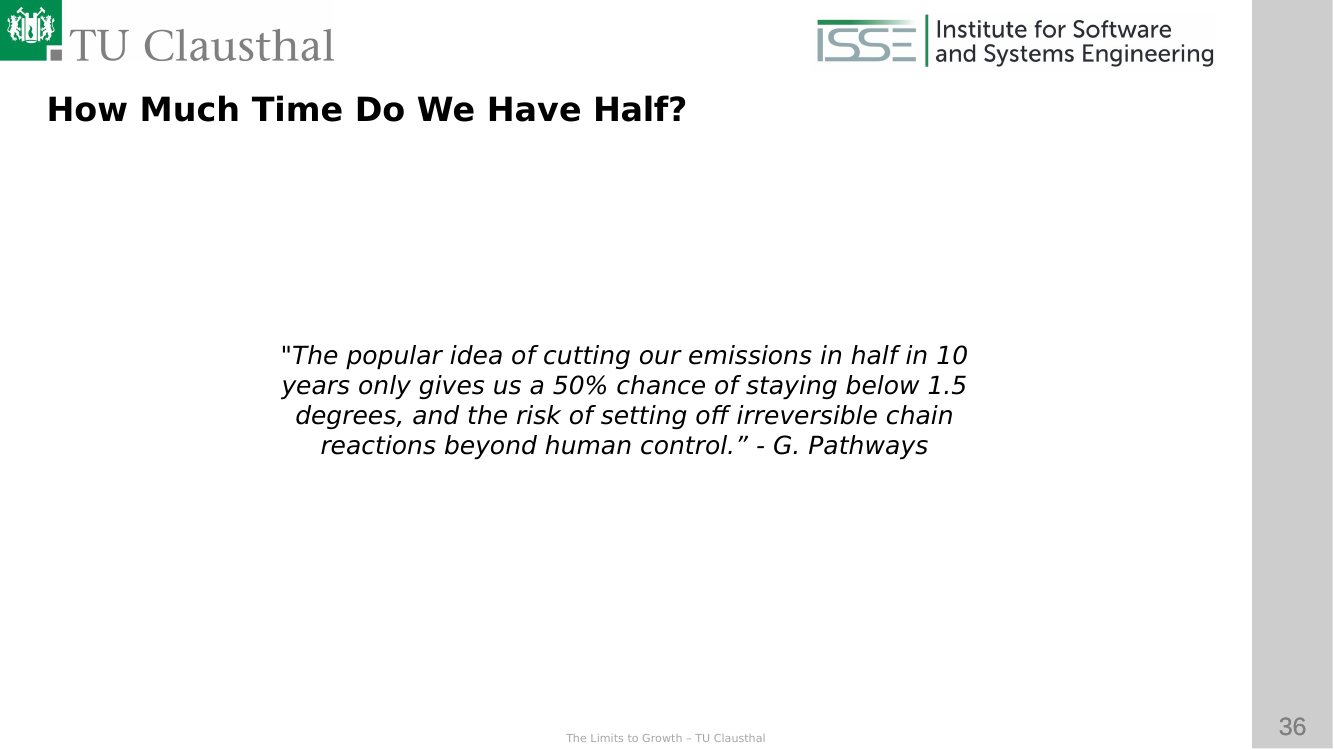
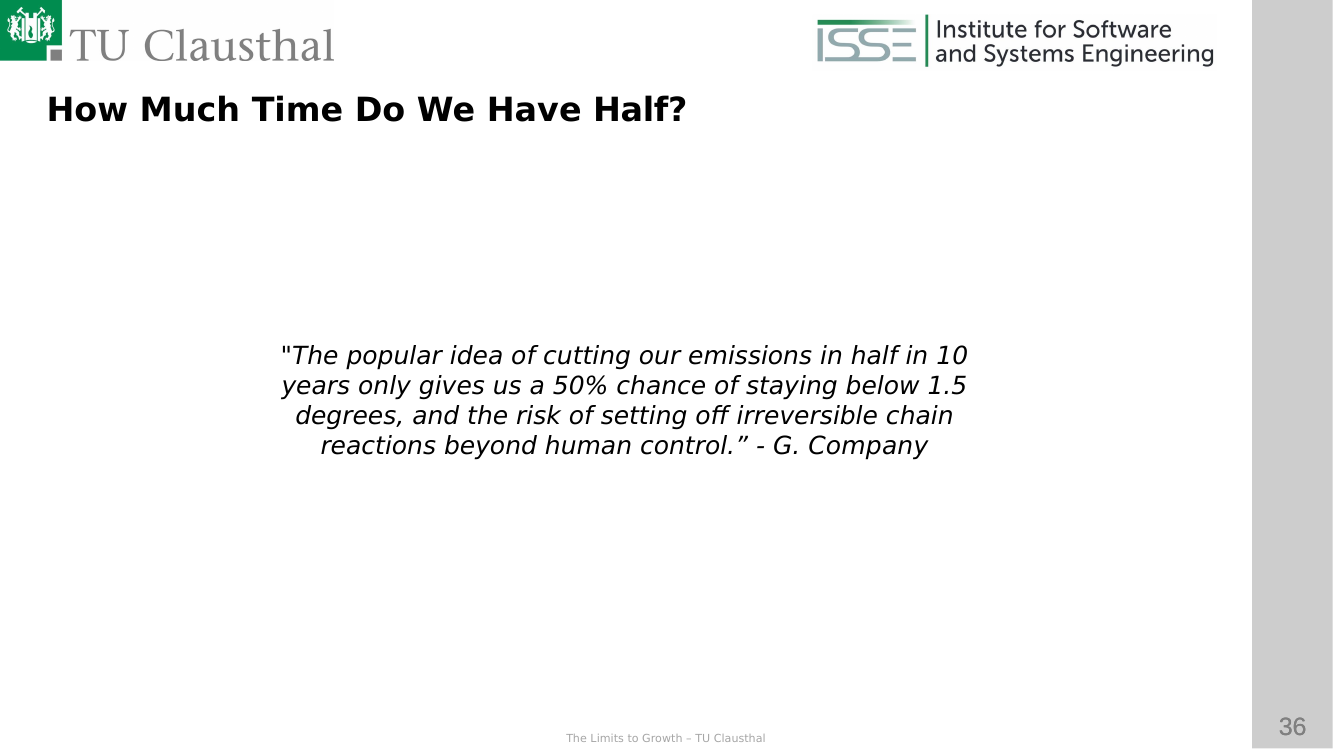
Pathways: Pathways -> Company
